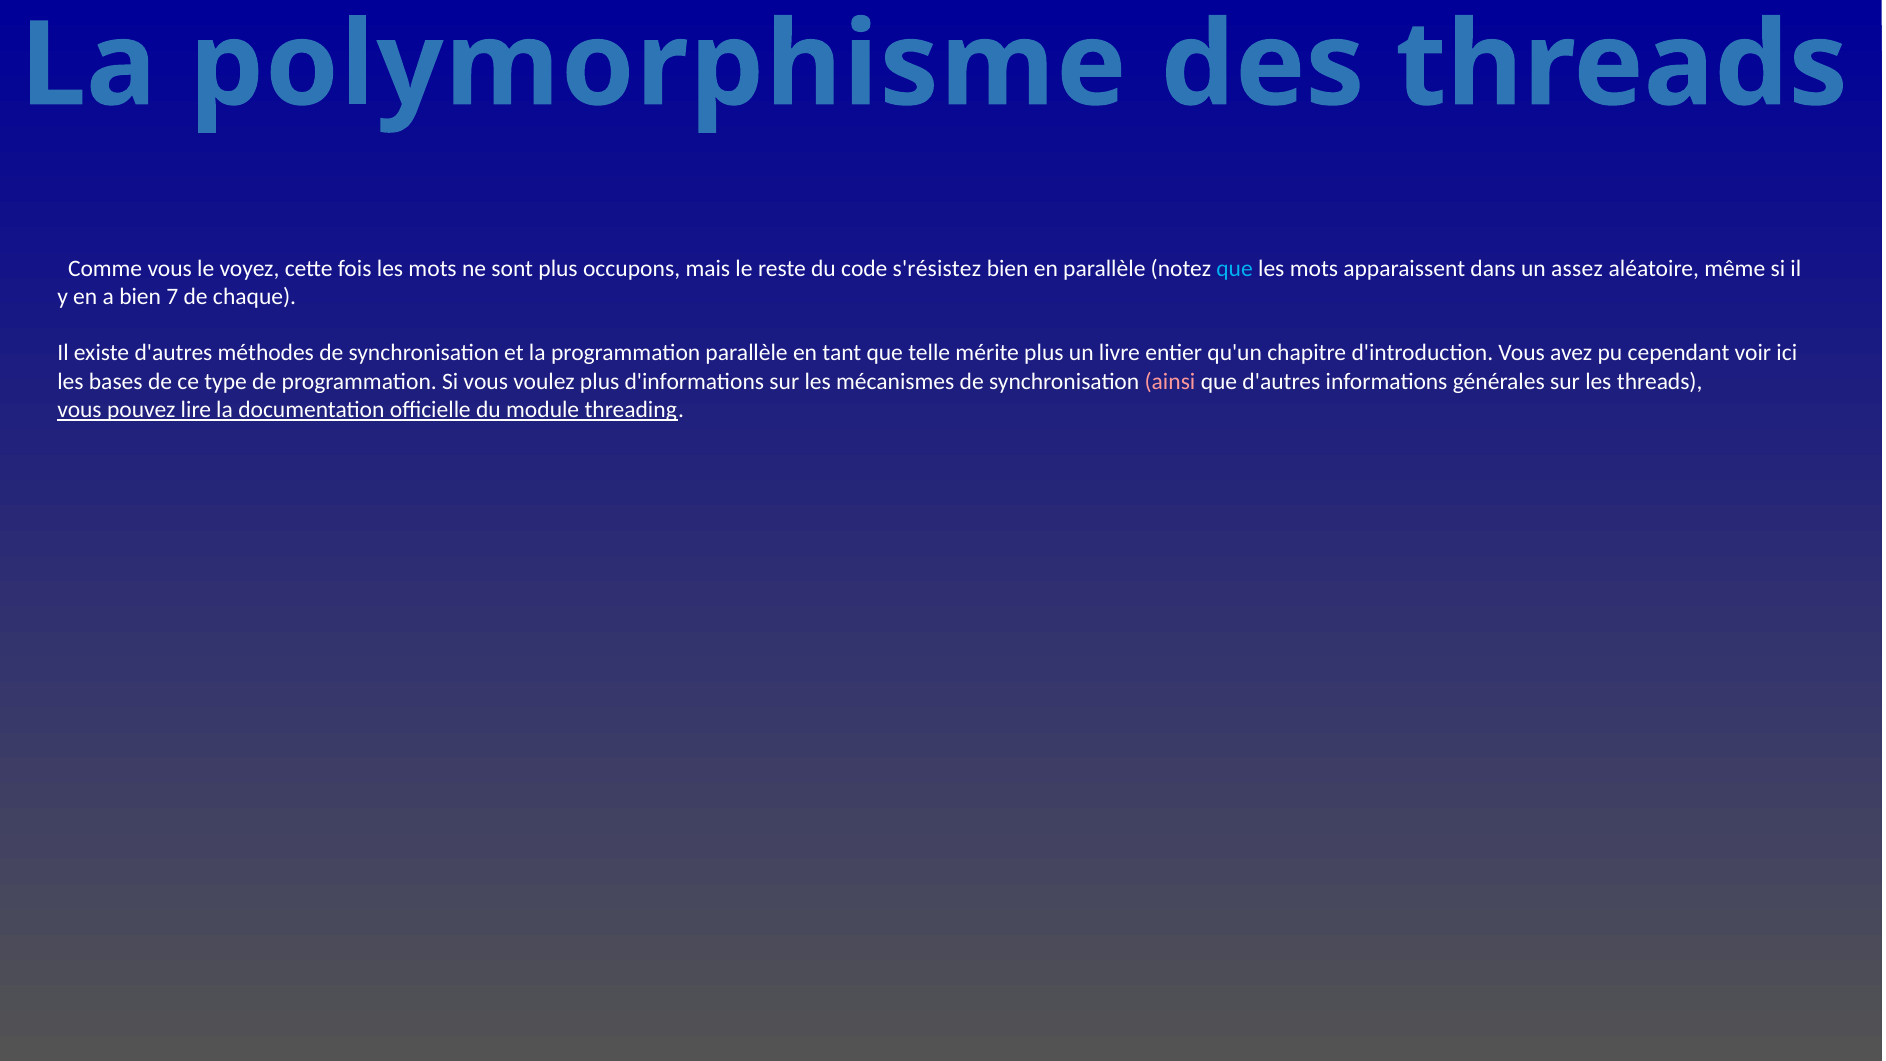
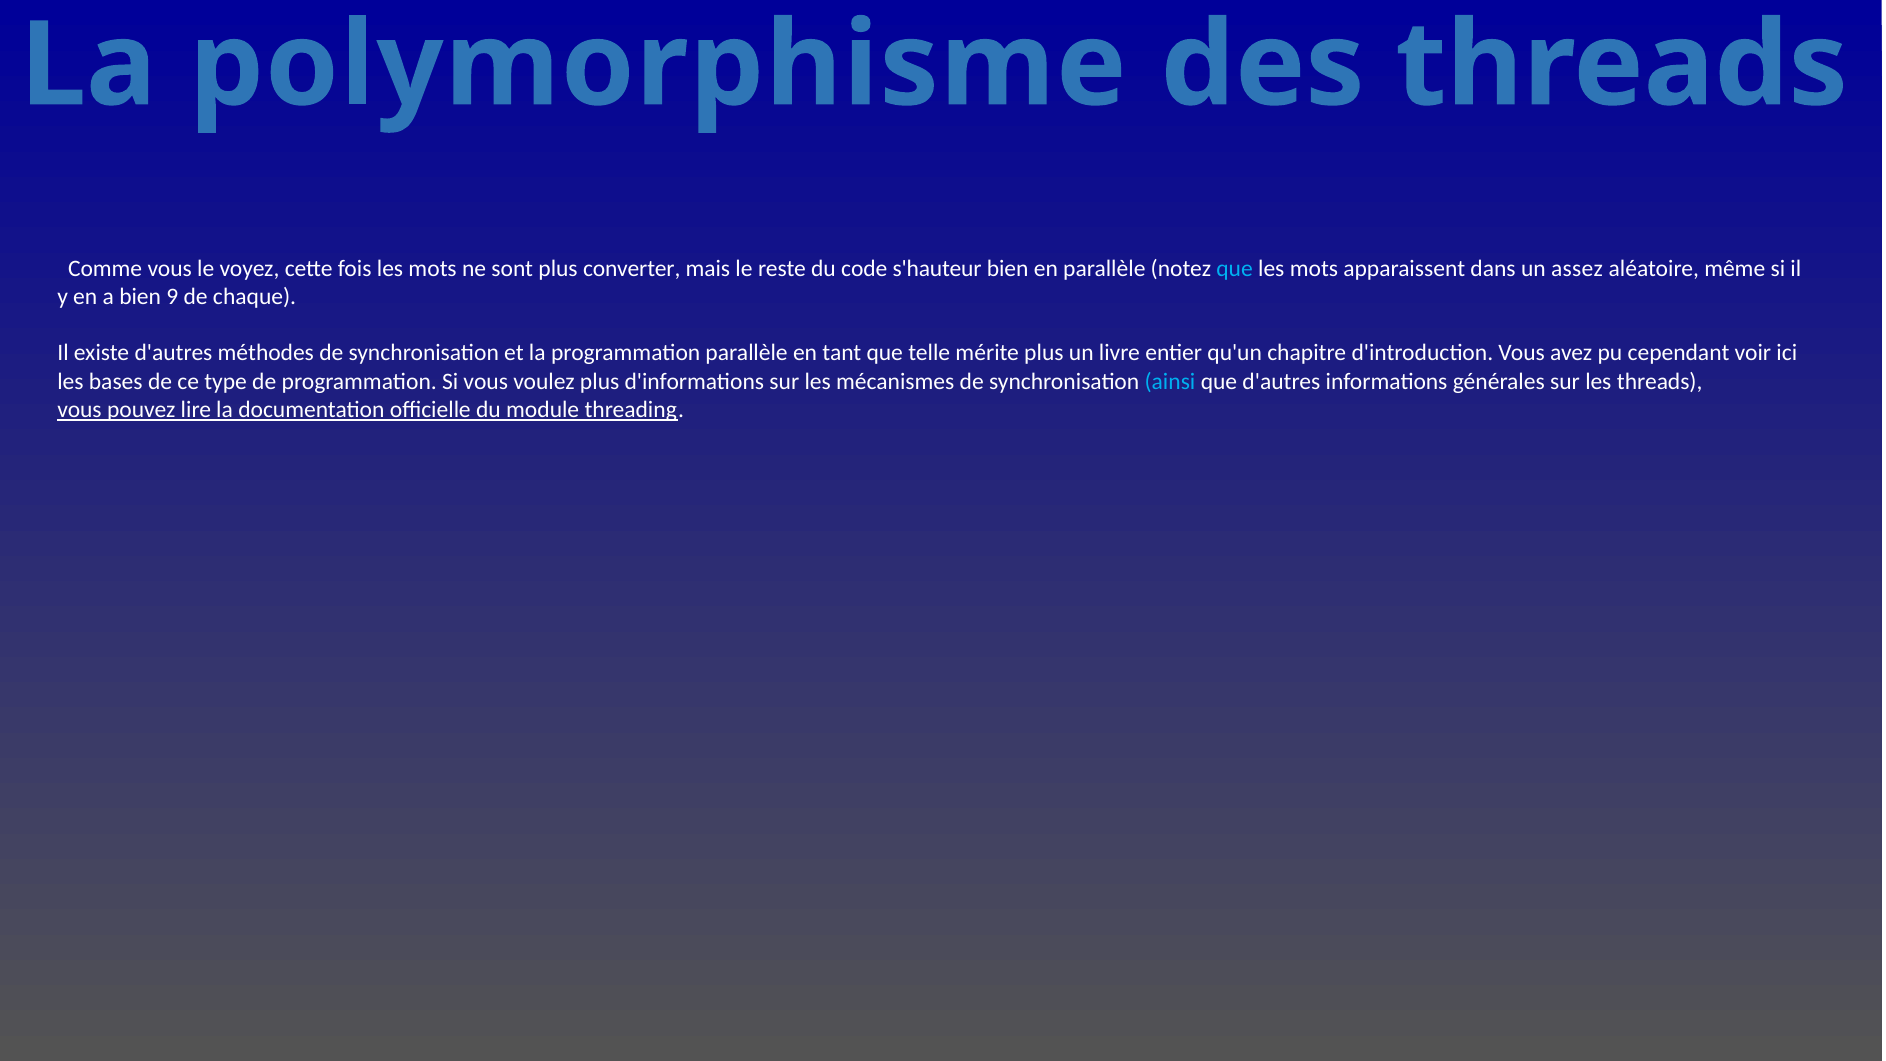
occupons: occupons -> converter
s'résistez: s'résistez -> s'hauteur
7: 7 -> 9
ainsi colour: pink -> light blue
